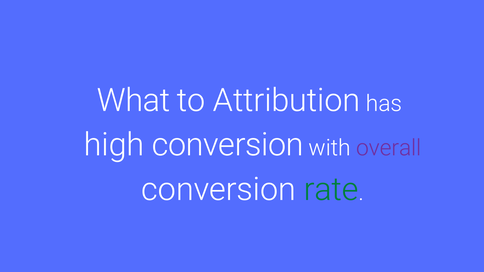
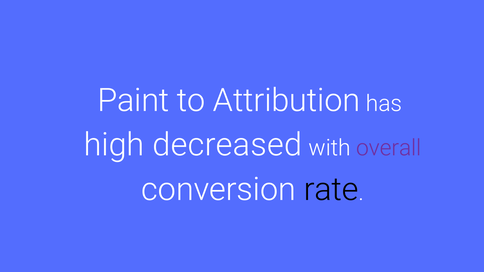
What: What -> Paint
high conversion: conversion -> decreased
rate colour: green -> black
